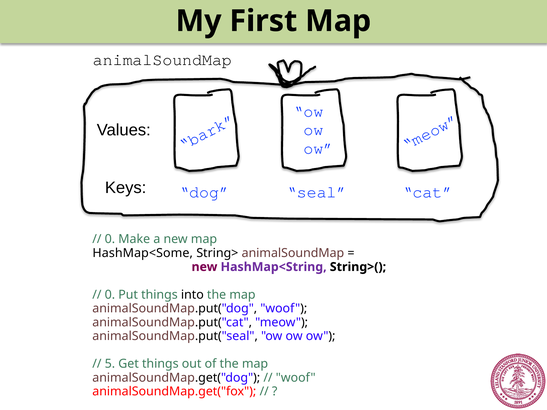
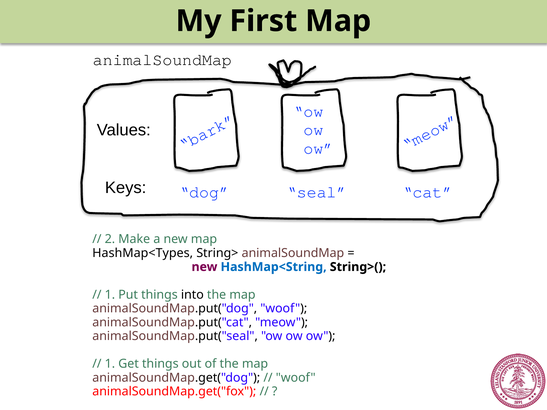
0 at (110, 239): 0 -> 2
HashMap<Some: HashMap<Some -> HashMap<Types
HashMap<String colour: purple -> blue
0 at (110, 295): 0 -> 1
5 at (110, 364): 5 -> 1
